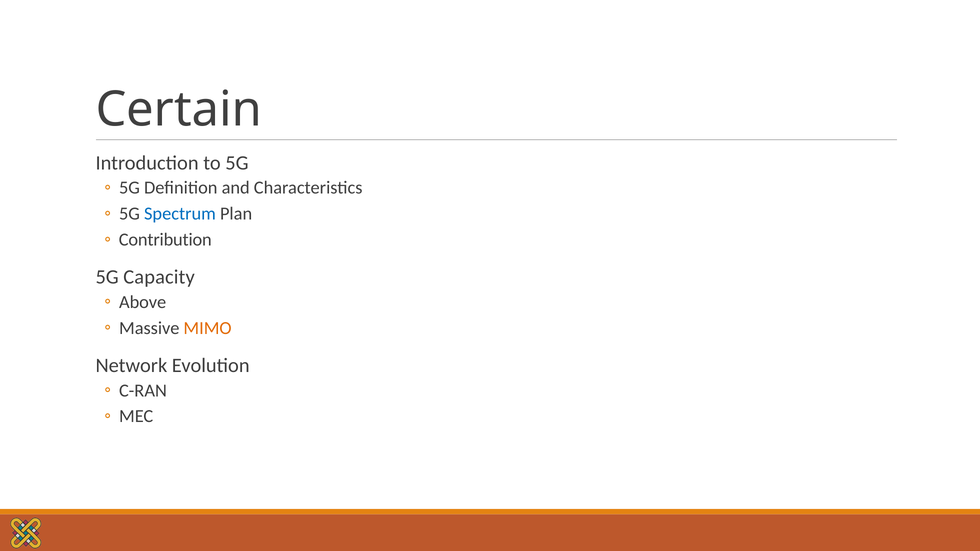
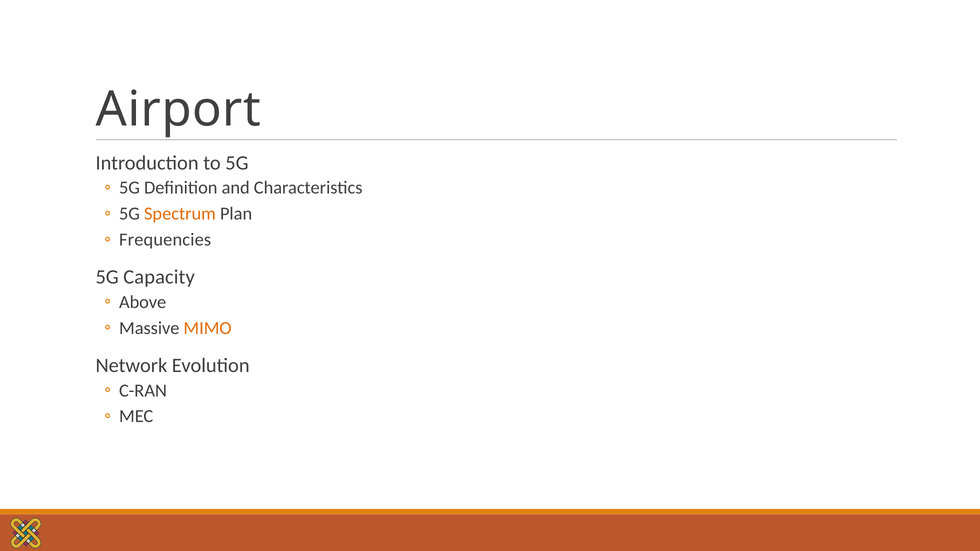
Certain: Certain -> Airport
Spectrum colour: blue -> orange
Contribution: Contribution -> Frequencies
